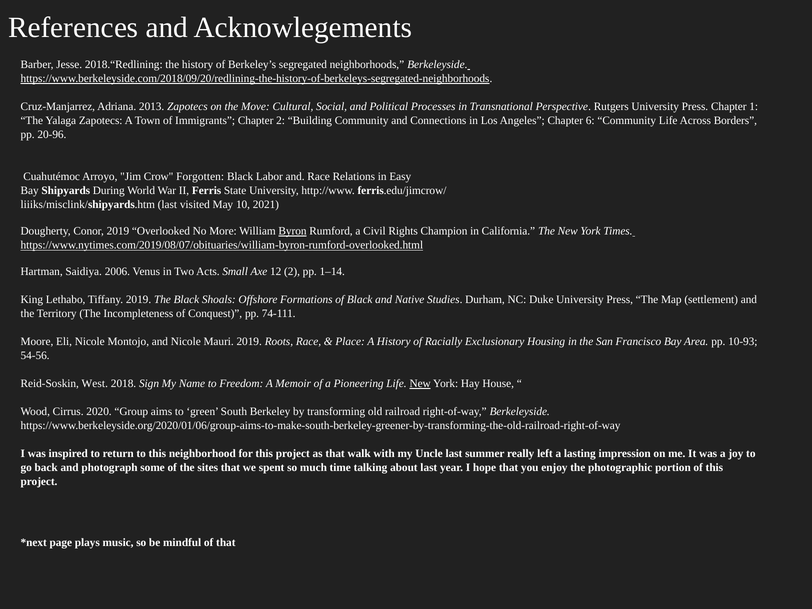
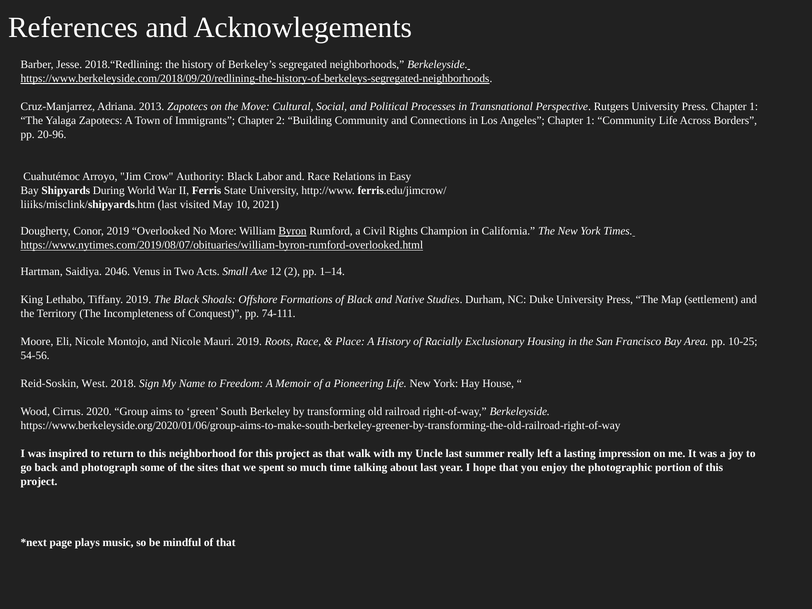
Angeles Chapter 6: 6 -> 1
Forgotten: Forgotten -> Authority
2006: 2006 -> 2046
10-93: 10-93 -> 10-25
New at (420, 384) underline: present -> none
